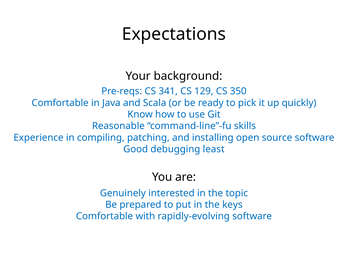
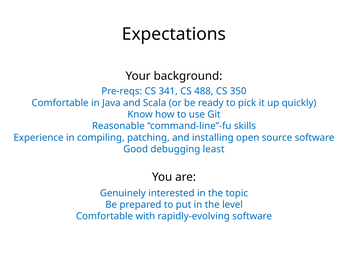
129: 129 -> 488
keys: keys -> level
